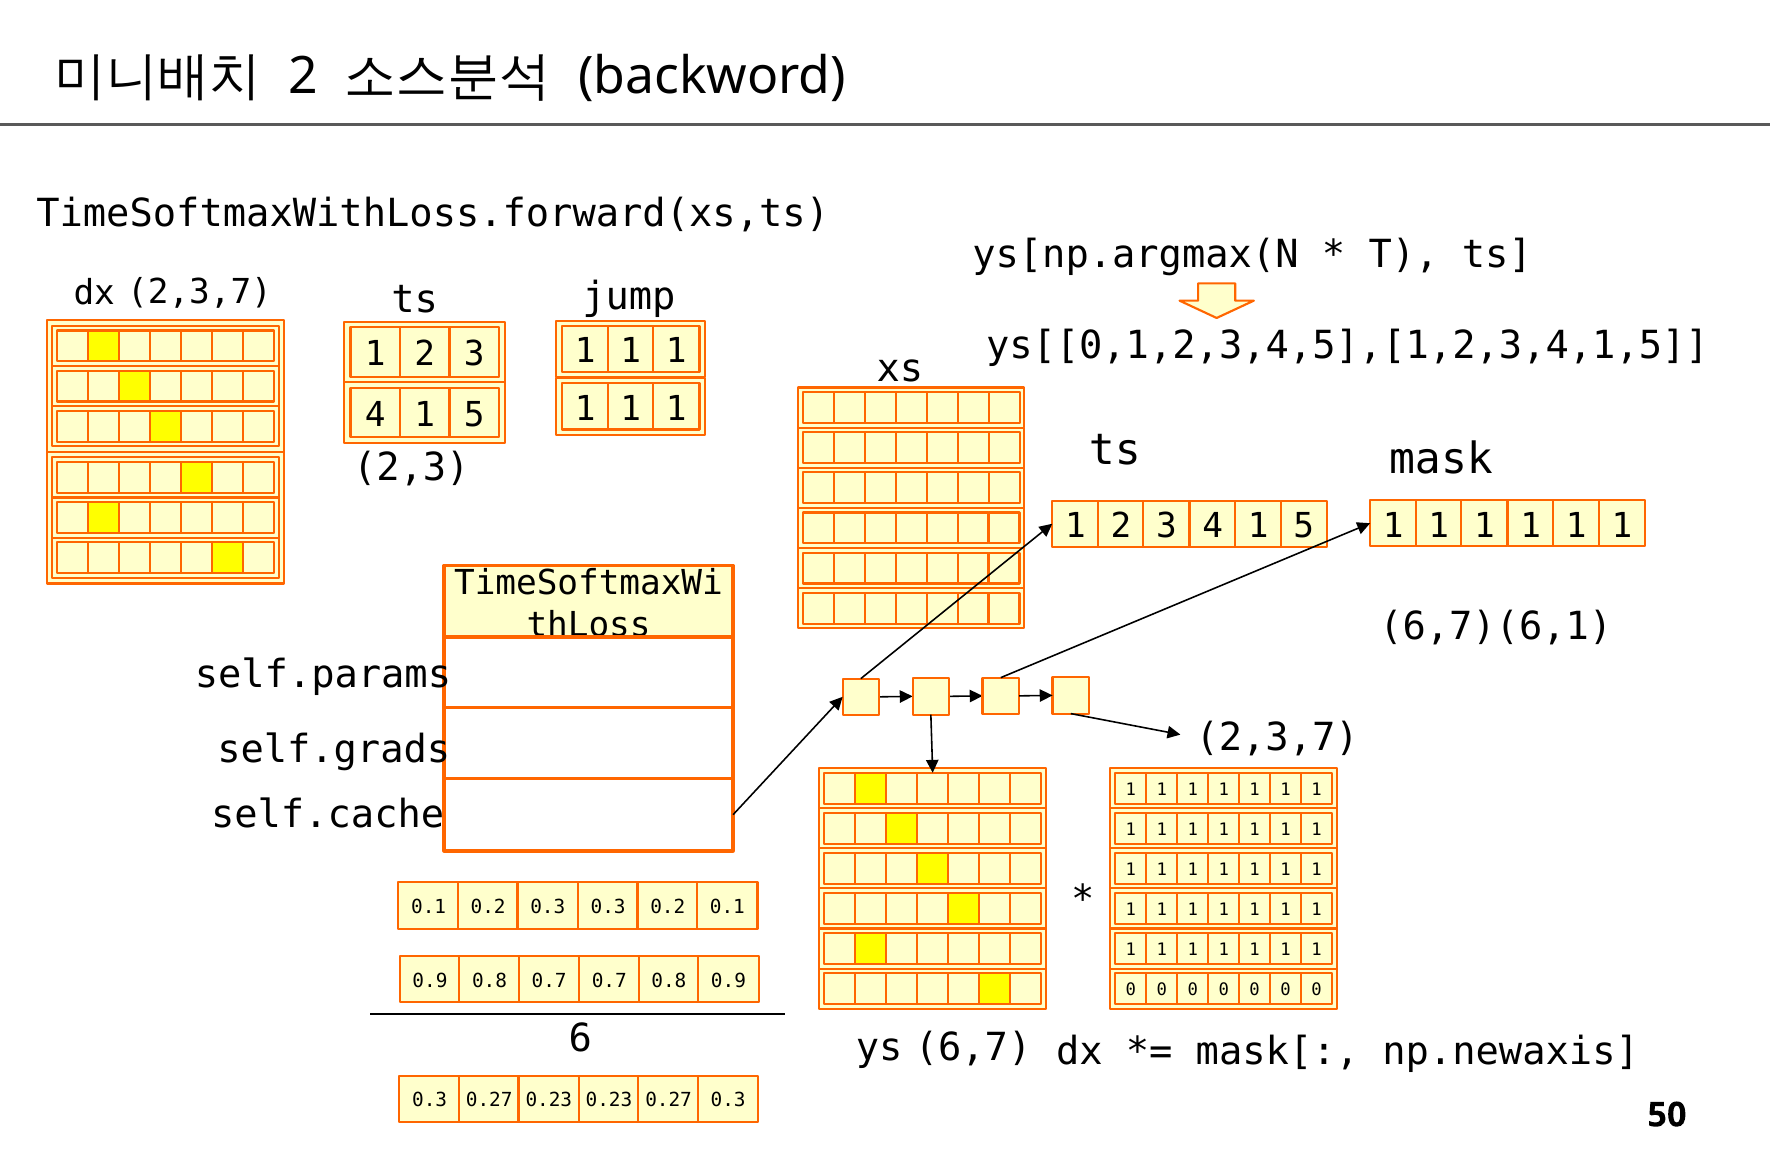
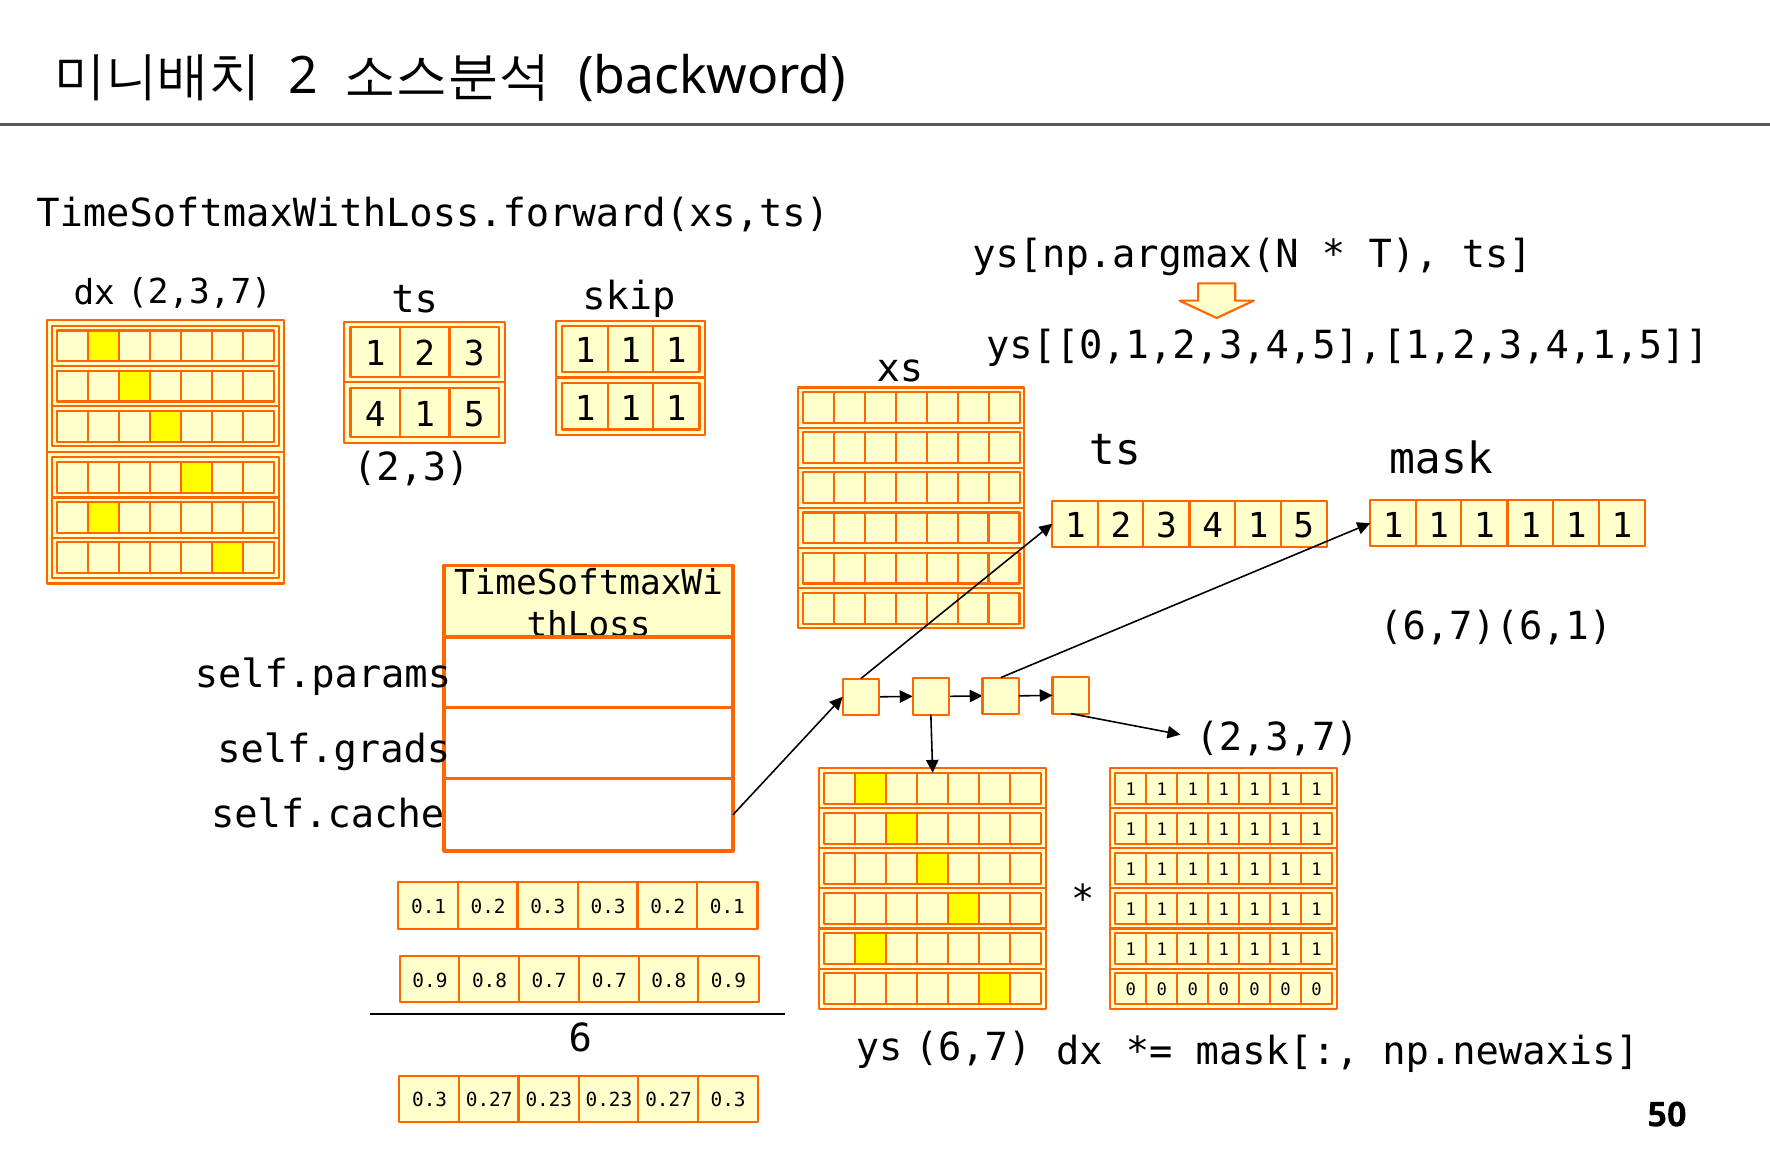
jump: jump -> skip
